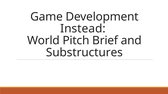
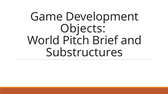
Instead: Instead -> Objects
